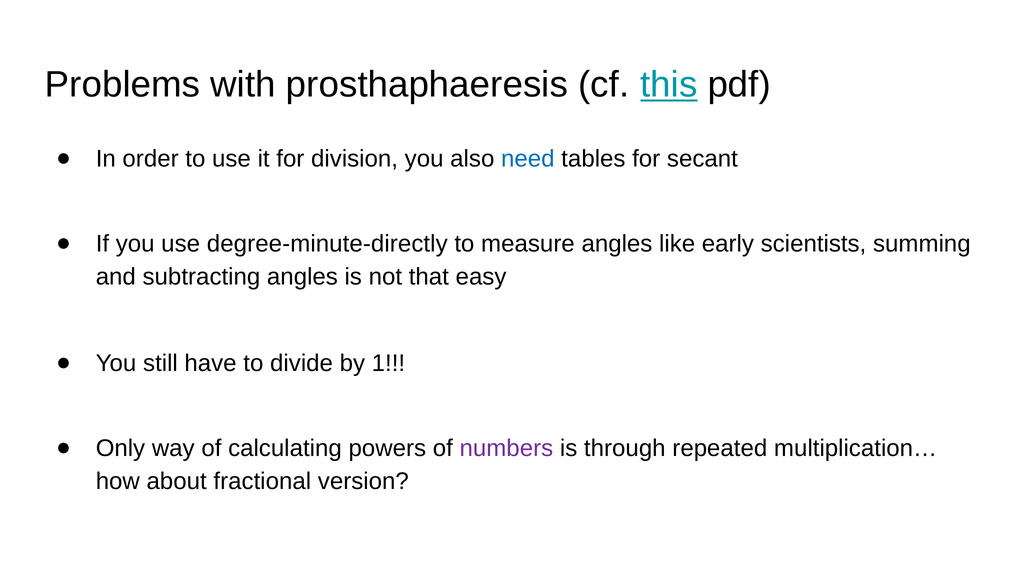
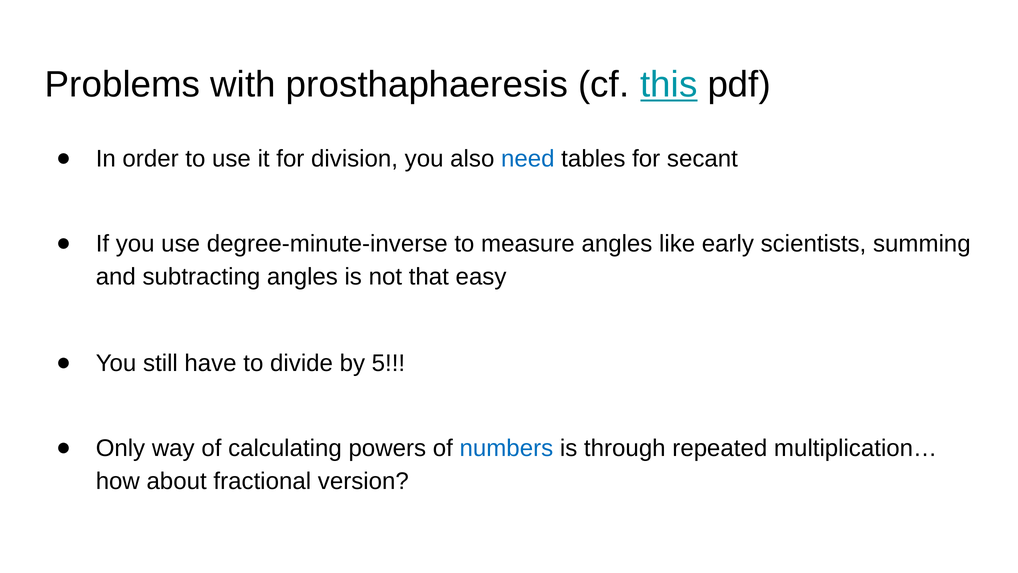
degree-minute-directly: degree-minute-directly -> degree-minute-inverse
1: 1 -> 5
numbers colour: purple -> blue
